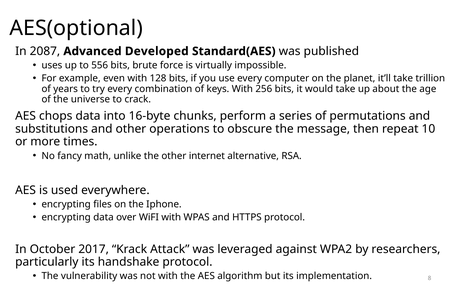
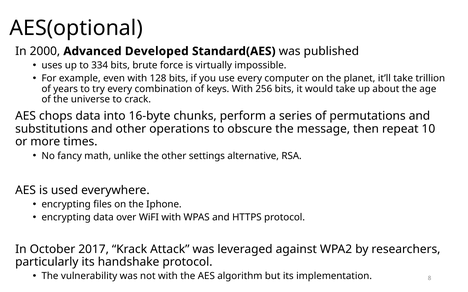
2087: 2087 -> 2000
556: 556 -> 334
internet: internet -> settings
